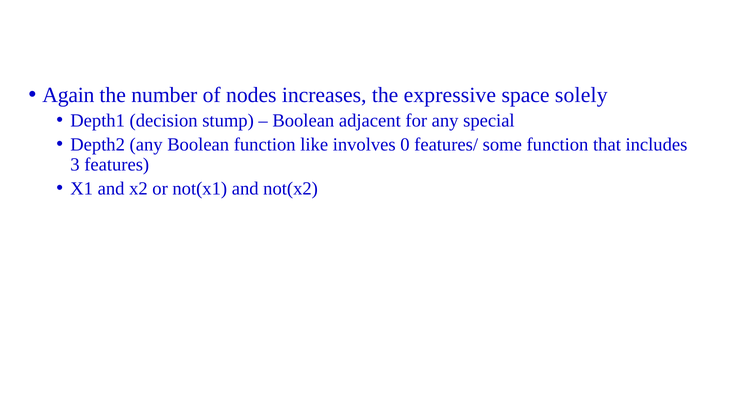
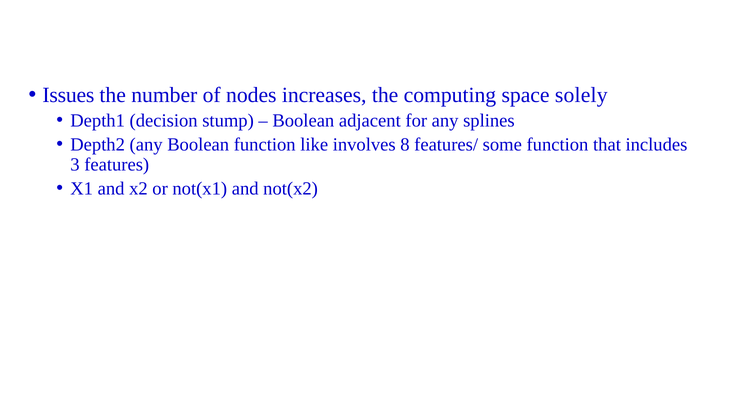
Again: Again -> Issues
expressive: expressive -> computing
special: special -> splines
0: 0 -> 8
